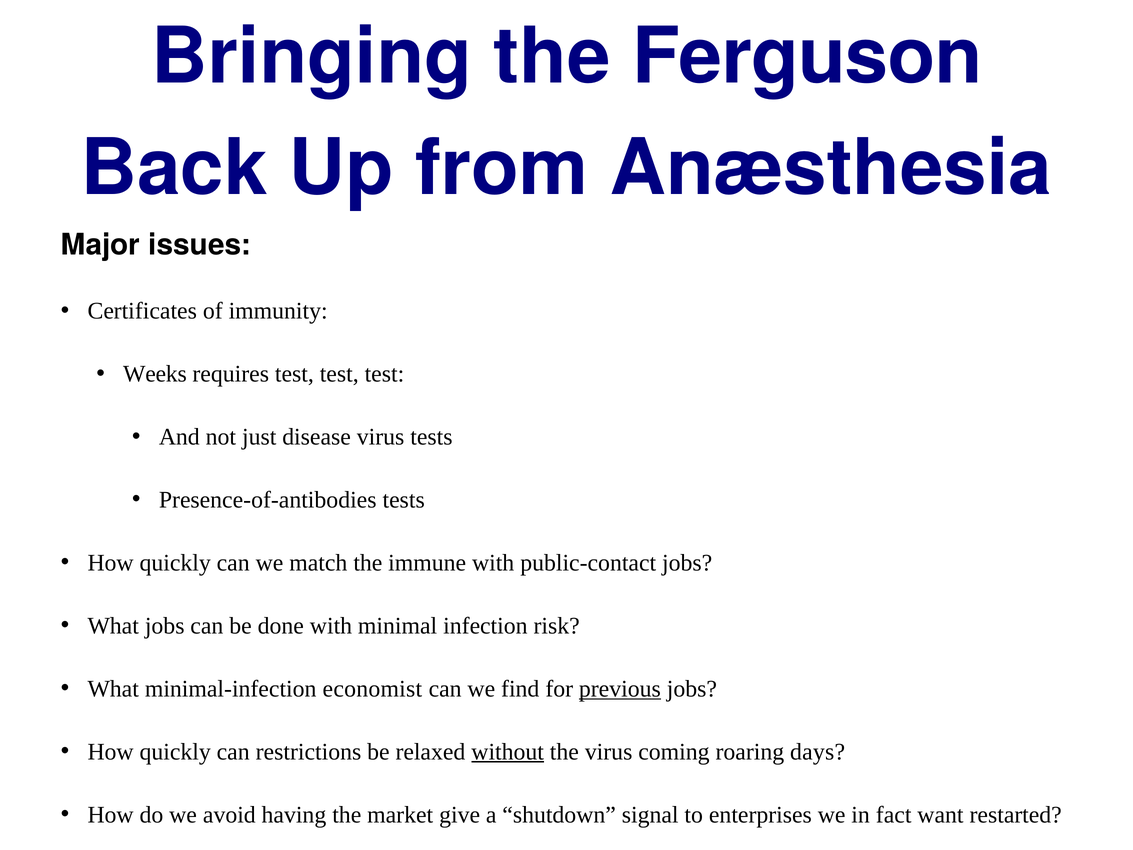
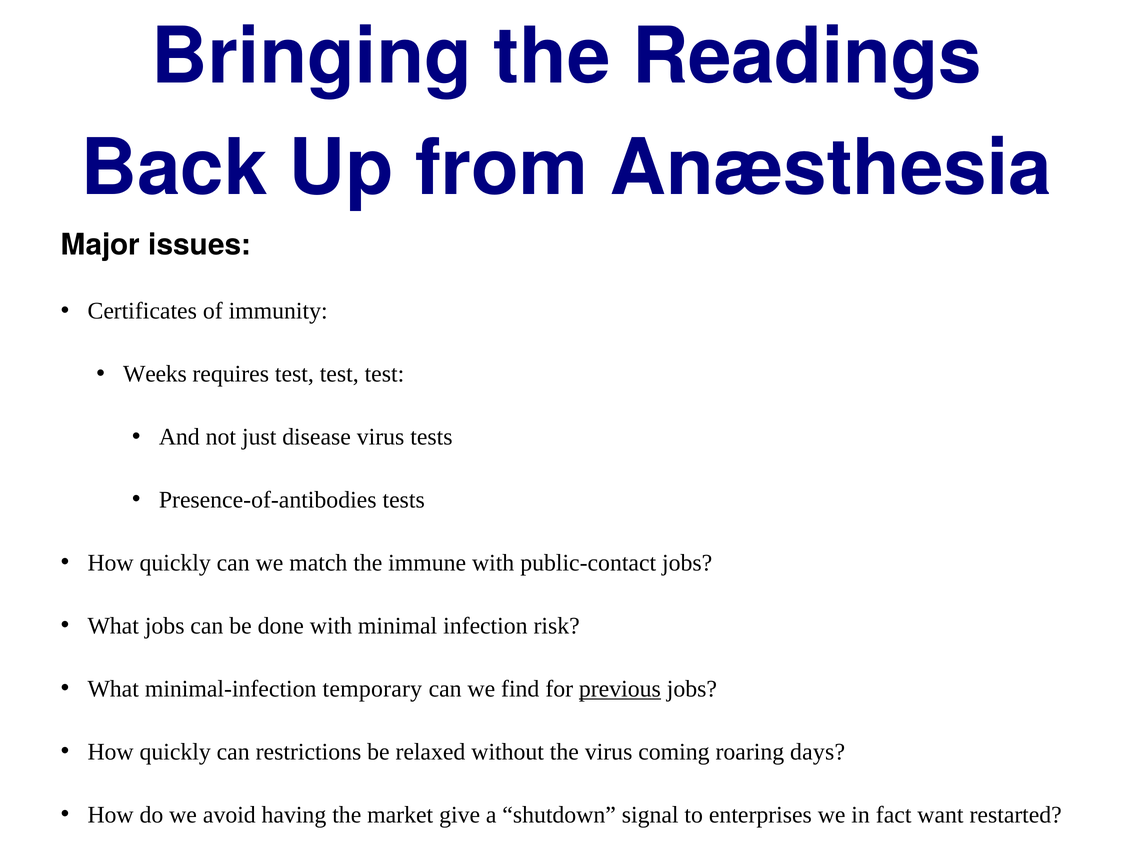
Ferguson: Ferguson -> Readings
economist: economist -> temporary
without underline: present -> none
